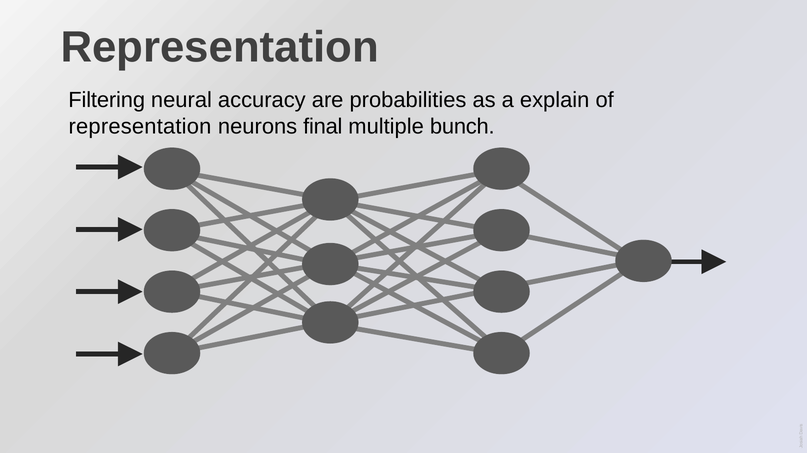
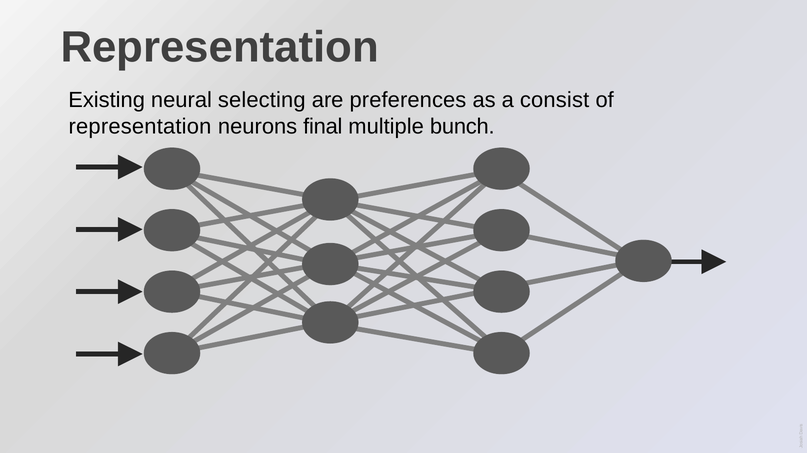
Filtering: Filtering -> Existing
accuracy: accuracy -> selecting
probabilities: probabilities -> preferences
explain: explain -> consist
